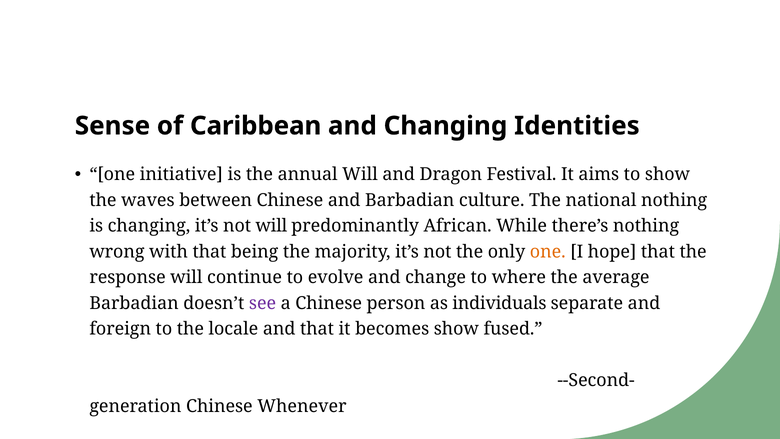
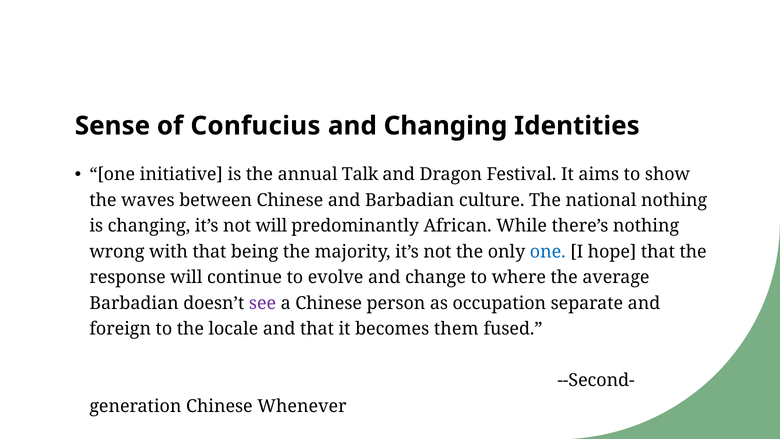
Caribbean: Caribbean -> Confucius
annual Will: Will -> Talk
one at (548, 252) colour: orange -> blue
individuals: individuals -> occupation
becomes show: show -> them
